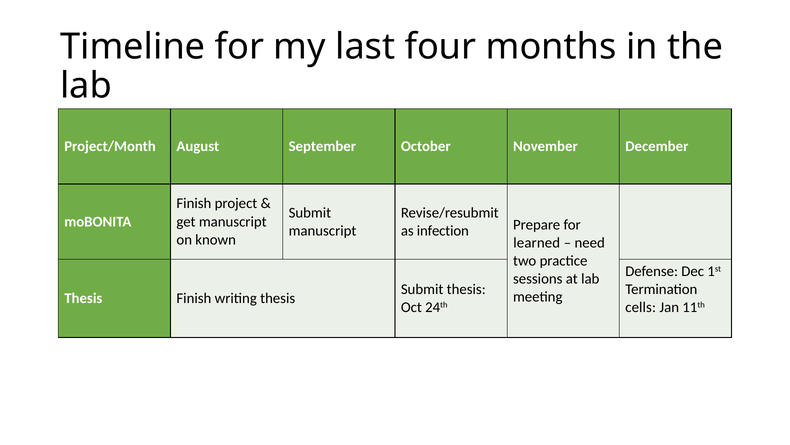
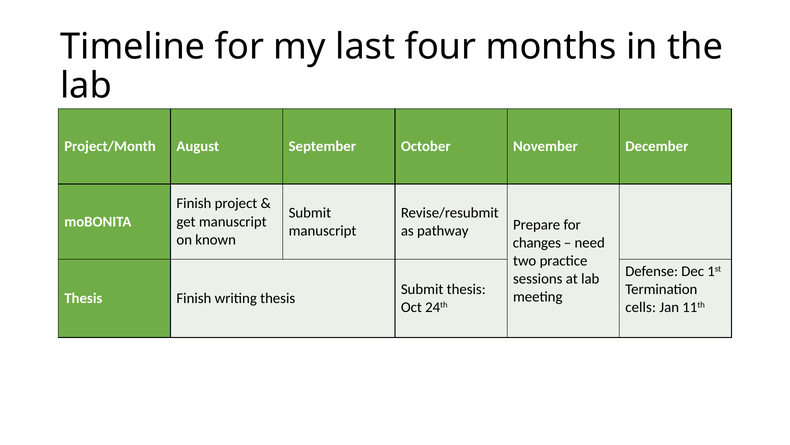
infection: infection -> pathway
learned: learned -> changes
